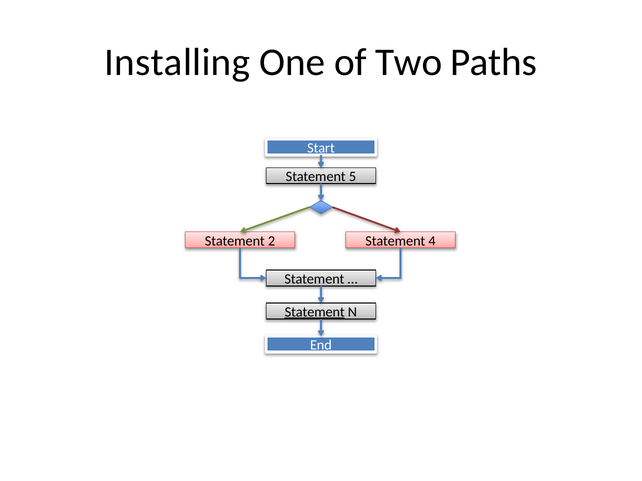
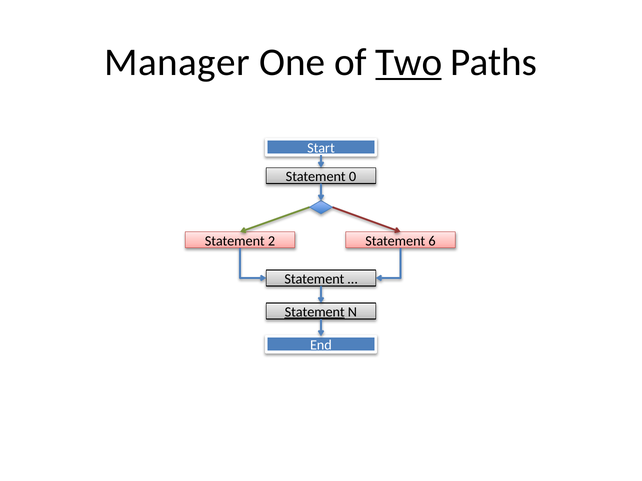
Installing: Installing -> Manager
Two underline: none -> present
5: 5 -> 0
4: 4 -> 6
